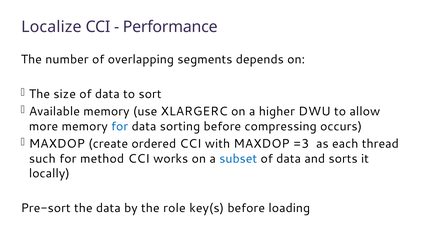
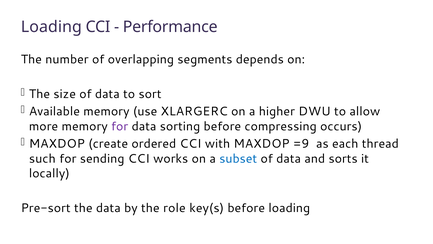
Localize at (51, 27): Localize -> Loading
for at (120, 126) colour: blue -> purple
=3: =3 -> =9
method: method -> sending
